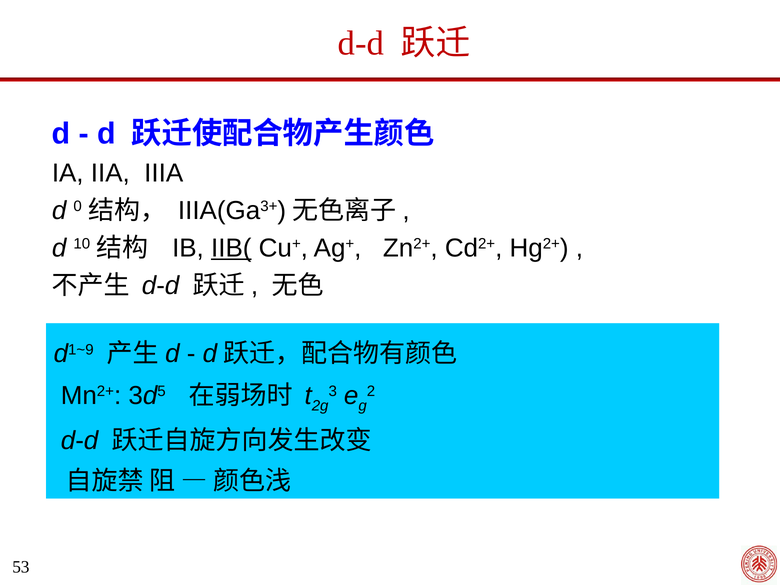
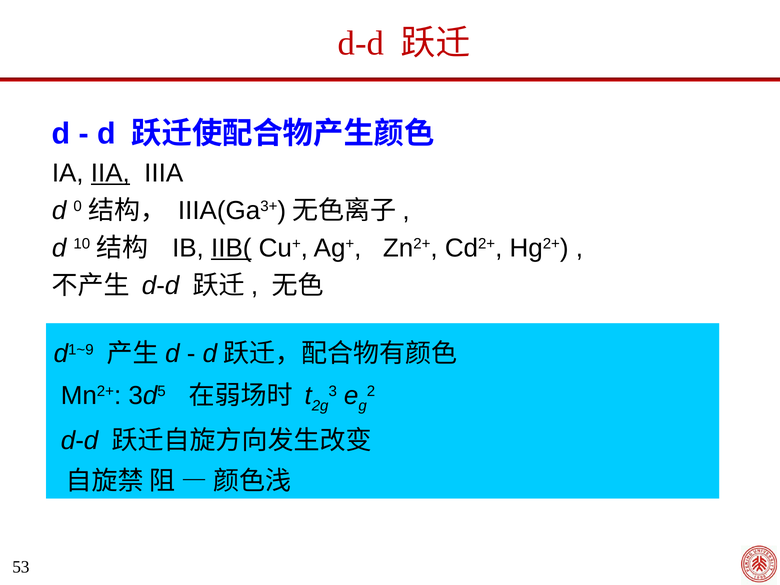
IIA underline: none -> present
